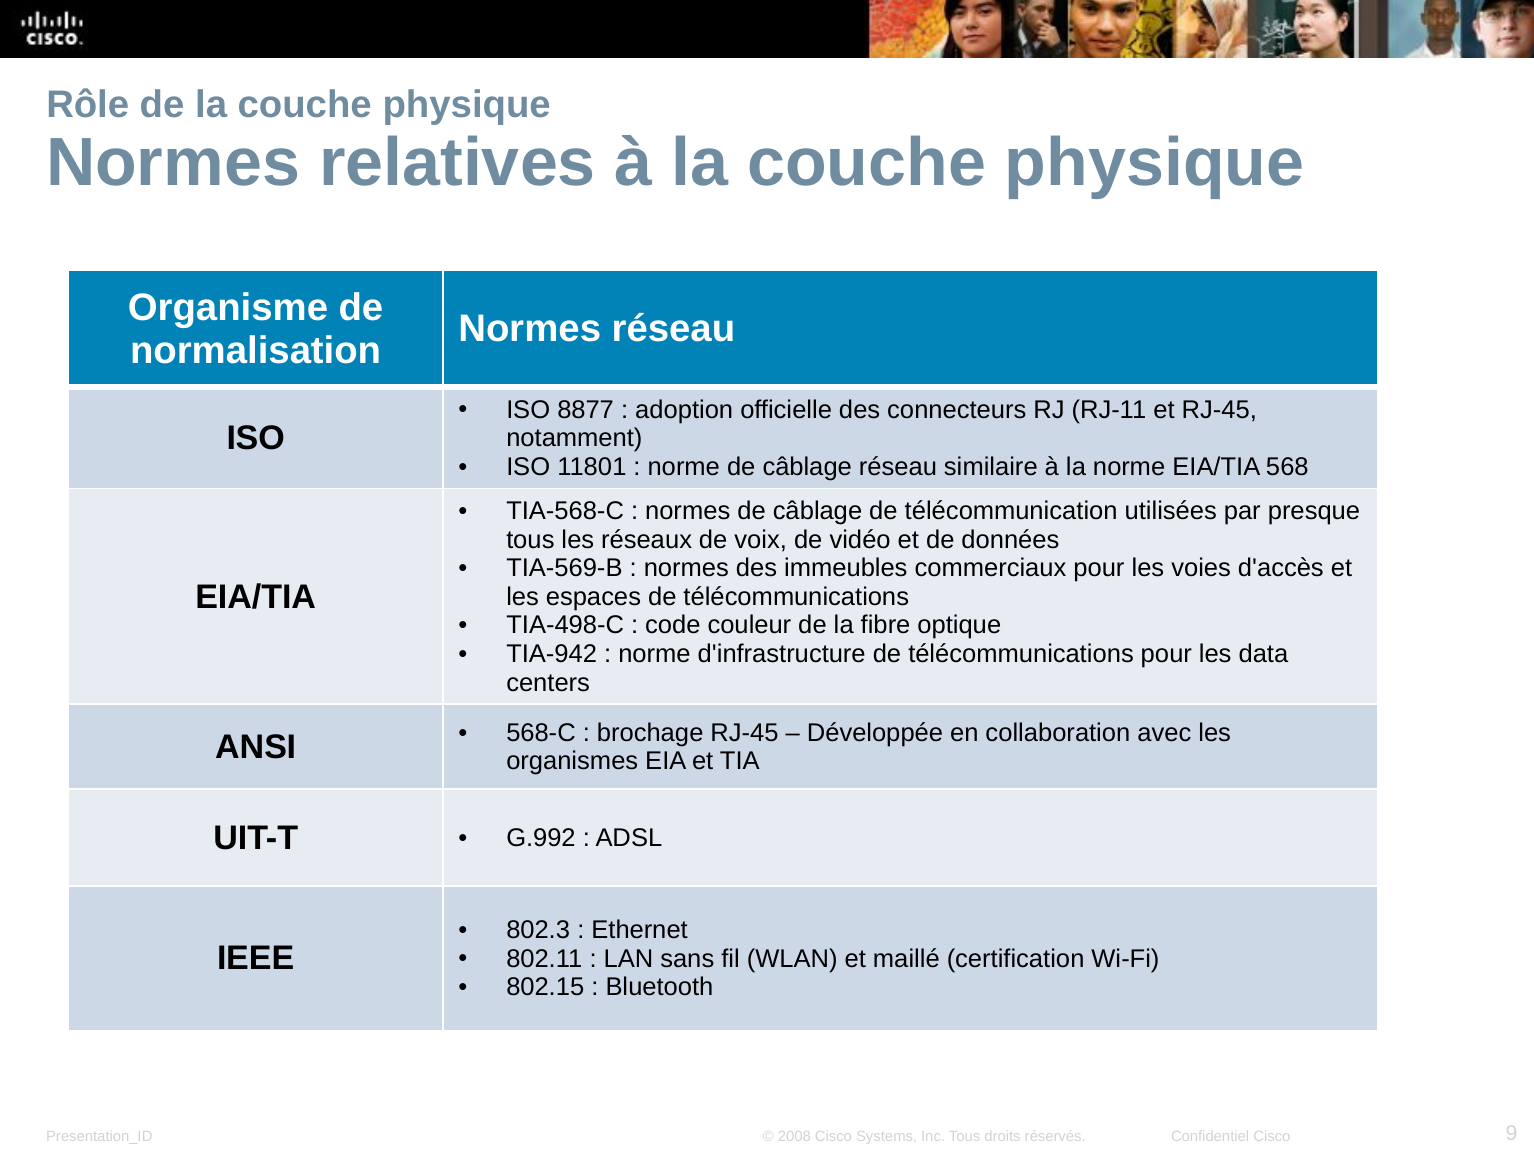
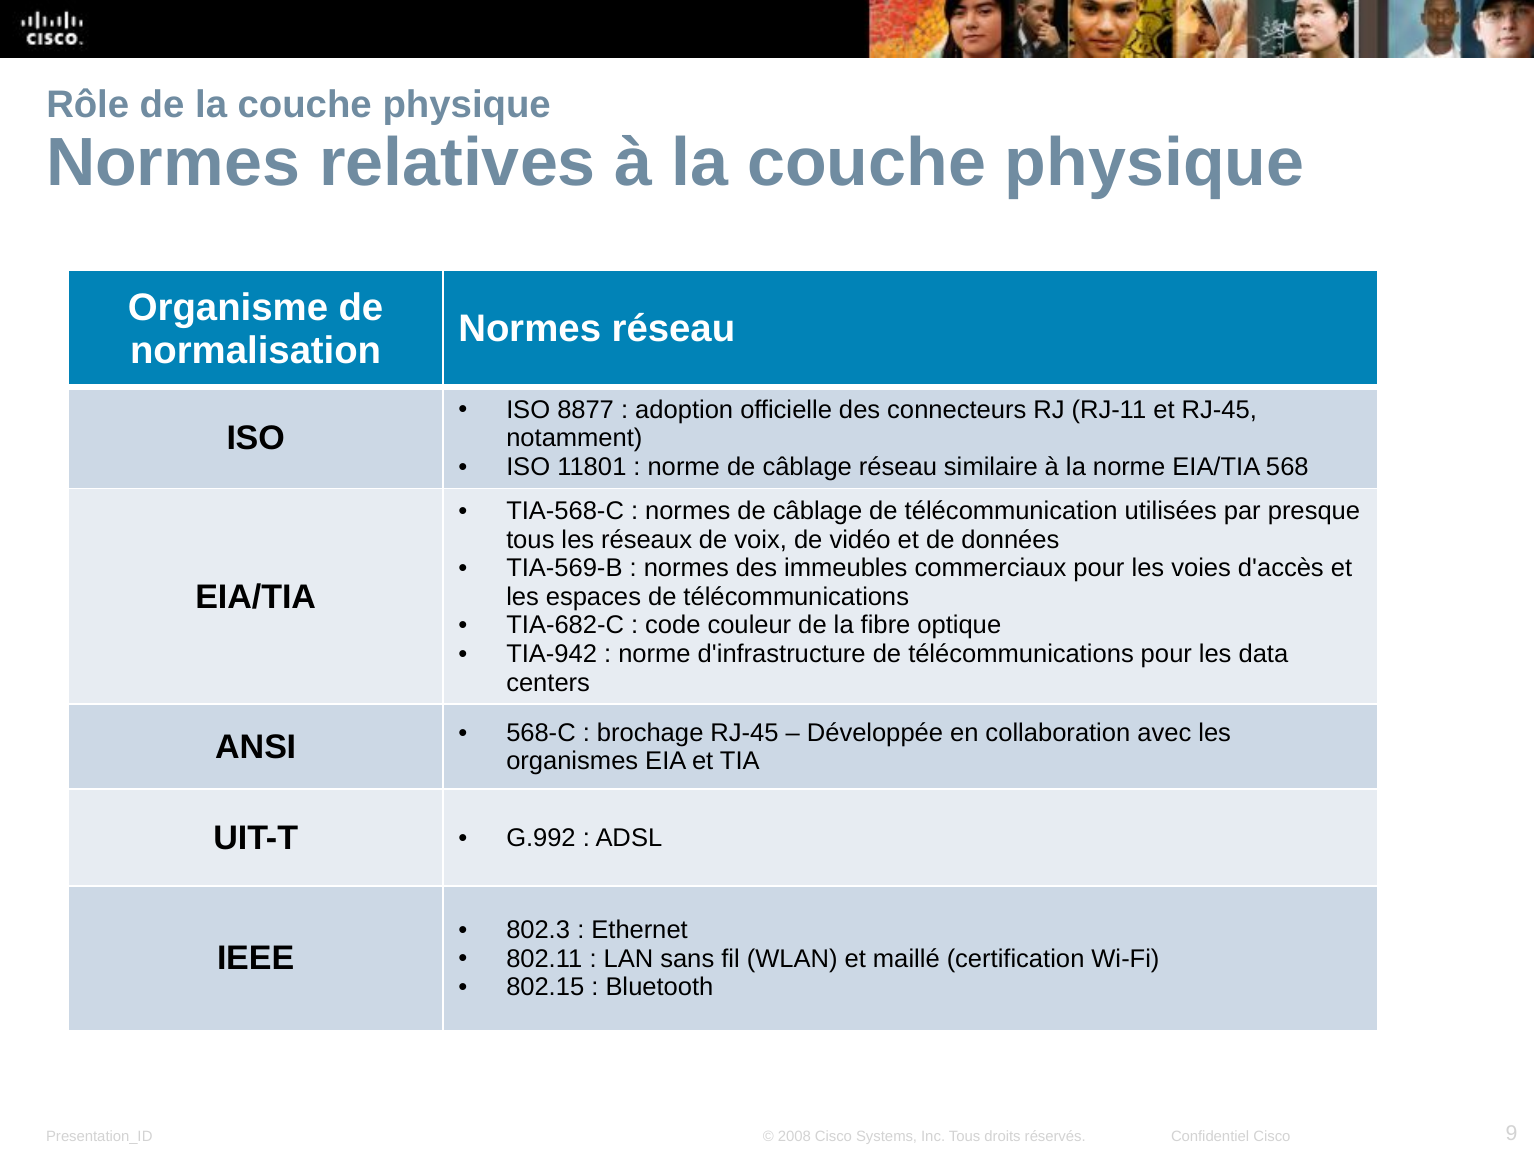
TIA-498-C: TIA-498-C -> TIA-682-C
